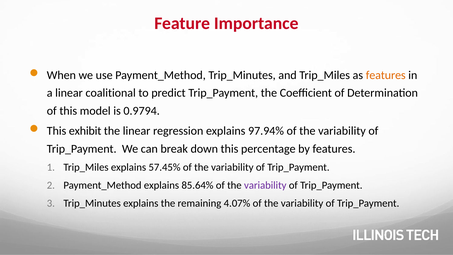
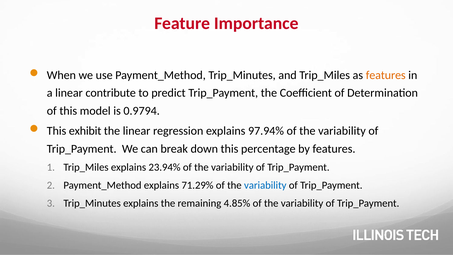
coalitional: coalitional -> contribute
57.45%: 57.45% -> 23.94%
85.64%: 85.64% -> 71.29%
variability at (265, 185) colour: purple -> blue
4.07%: 4.07% -> 4.85%
